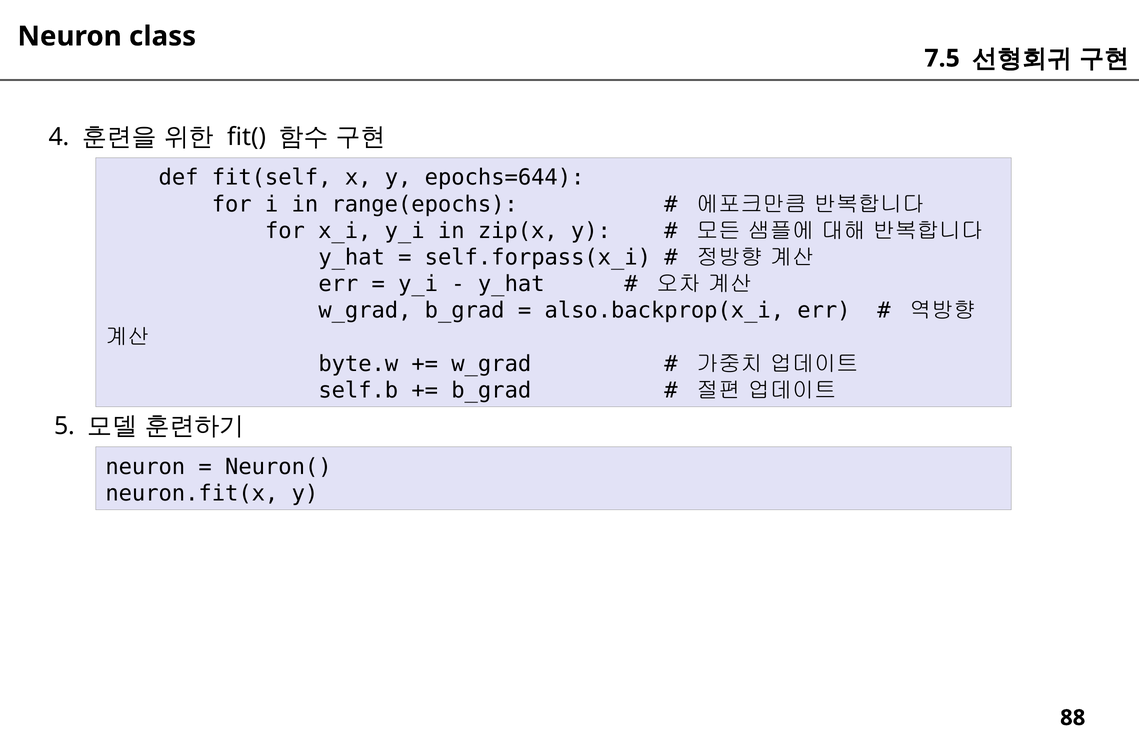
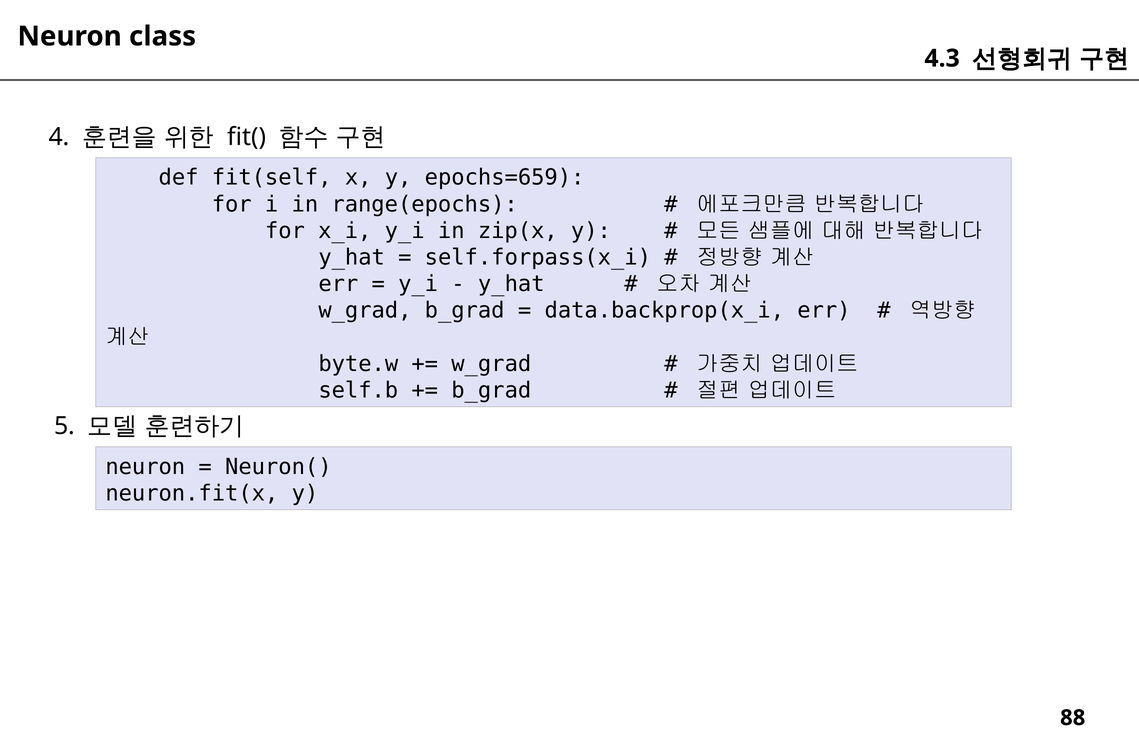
7.5: 7.5 -> 4.3
epochs=644: epochs=644 -> epochs=659
also.backprop(x_i: also.backprop(x_i -> data.backprop(x_i
